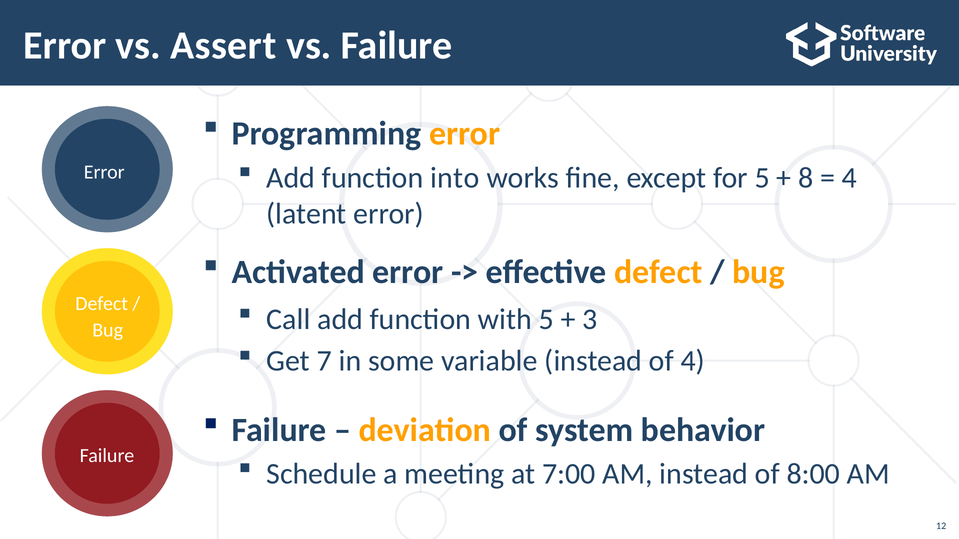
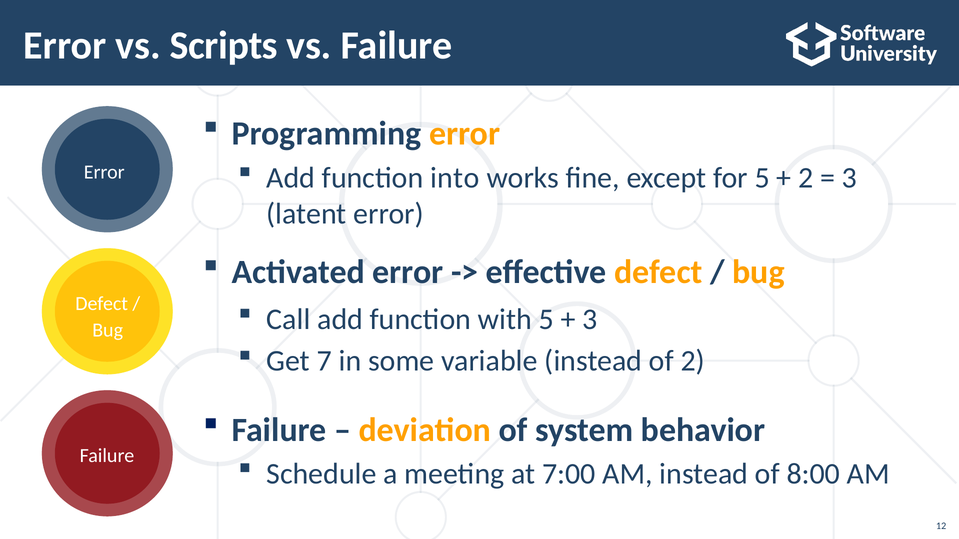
Assert: Assert -> Scripts
8 at (806, 178): 8 -> 2
4 at (849, 178): 4 -> 3
of 4: 4 -> 2
